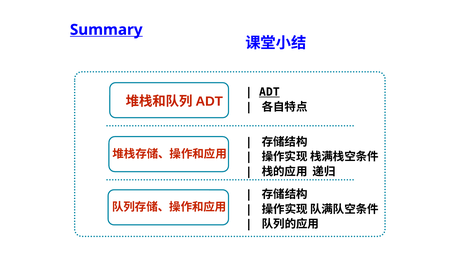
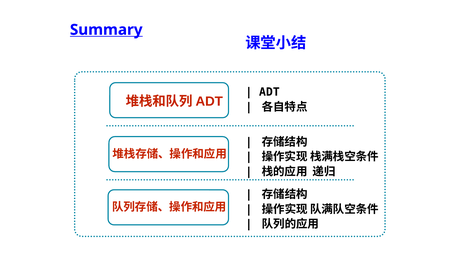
ADT at (269, 92) underline: present -> none
